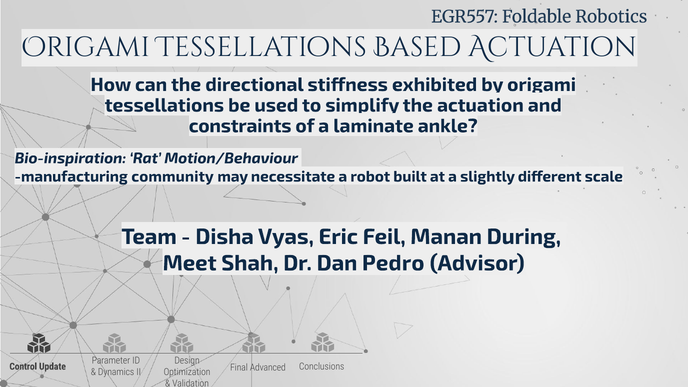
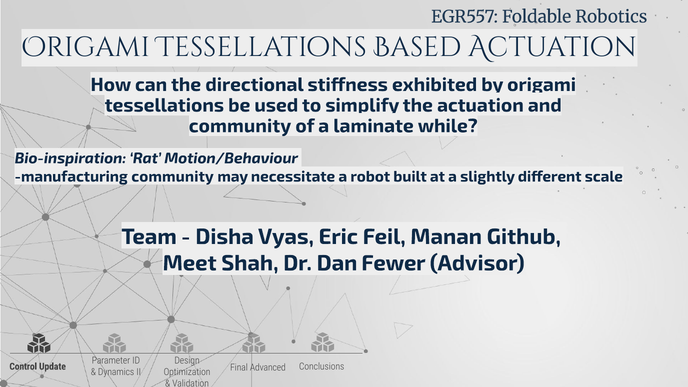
constraints at (240, 126): constraints -> community
ankle: ankle -> while
During: During -> Github
Pedro: Pedro -> Fewer
